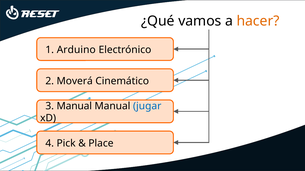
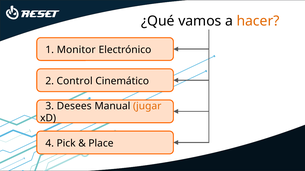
Arduino: Arduino -> Monitor
Moverá: Moverá -> Control
3 Manual: Manual -> Desees
jugar colour: blue -> orange
